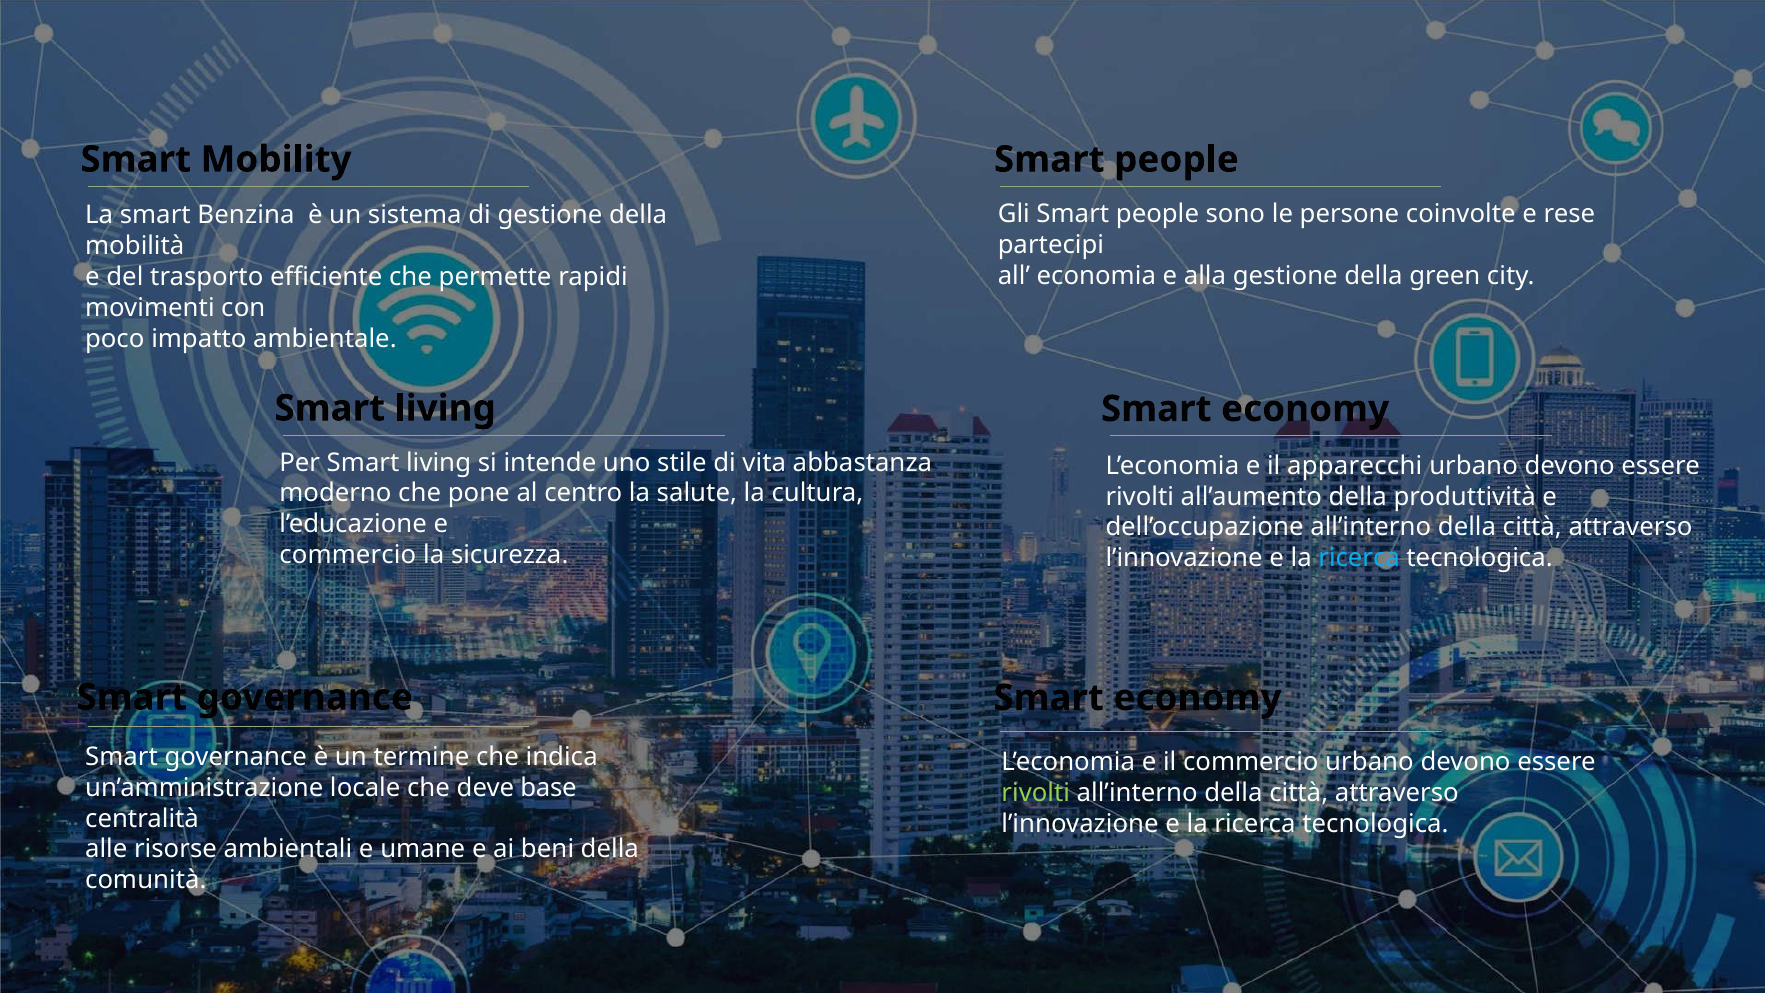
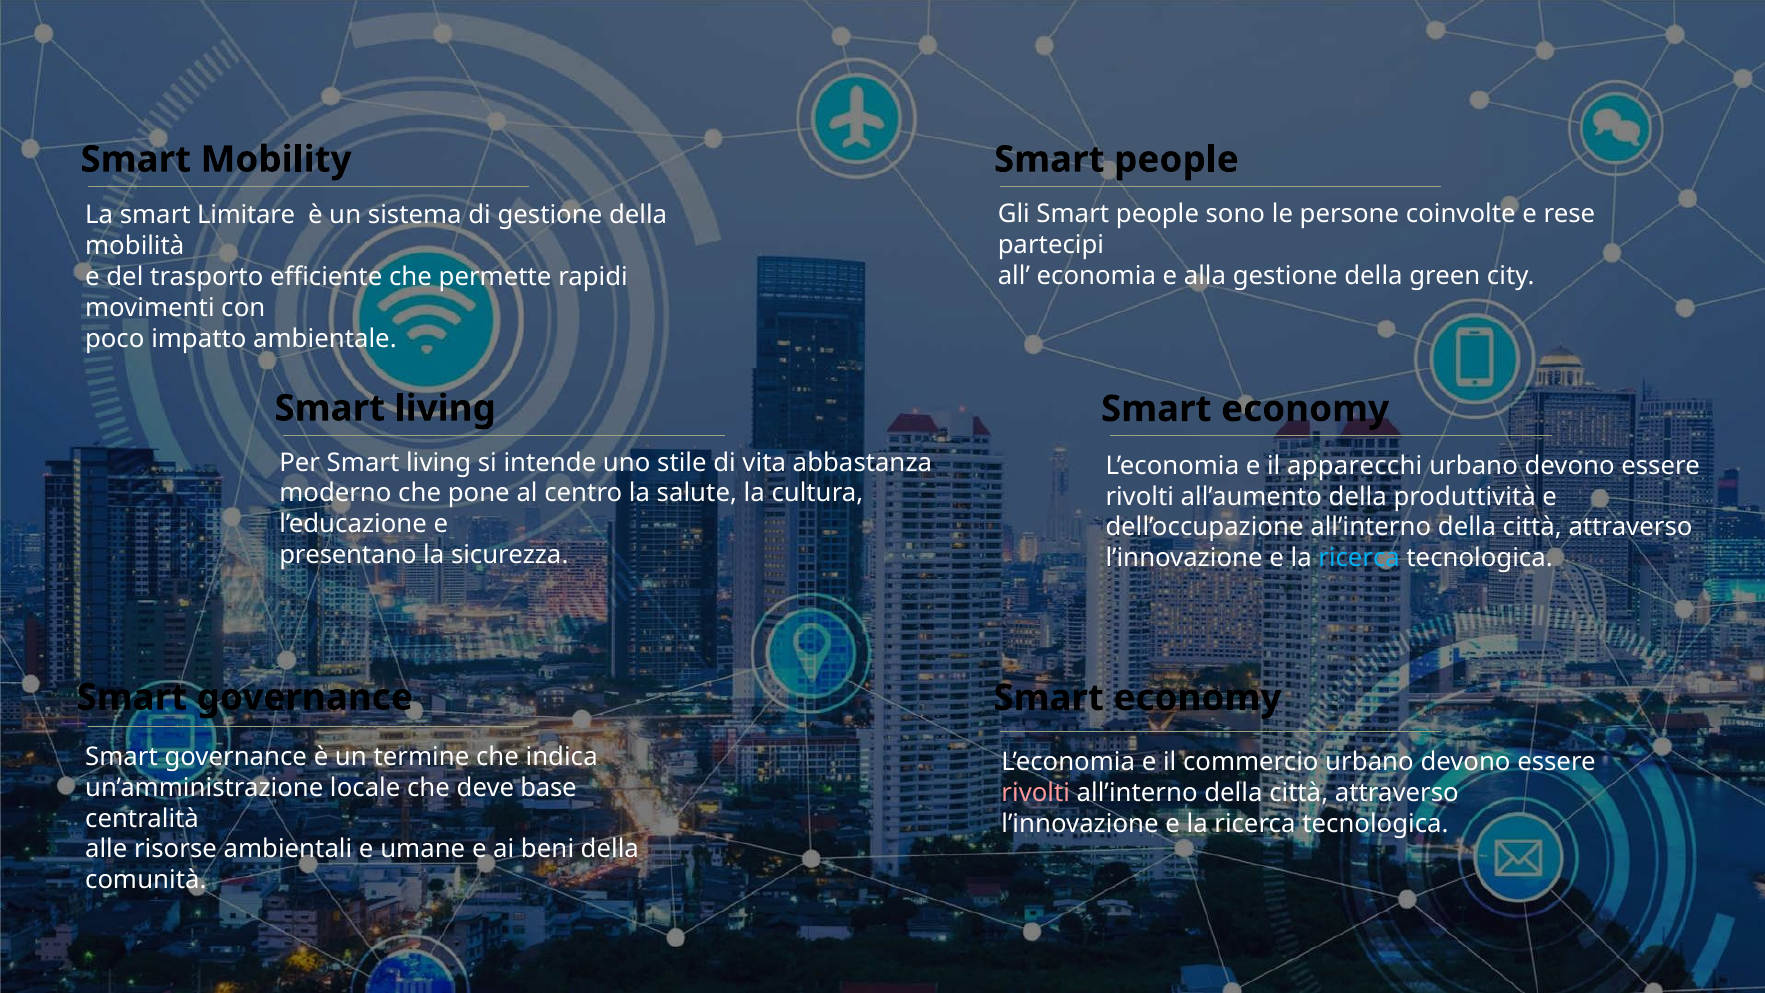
Benzina: Benzina -> Limitare
commercio at (348, 555): commercio -> presentano
rivolti at (1036, 793) colour: light green -> pink
